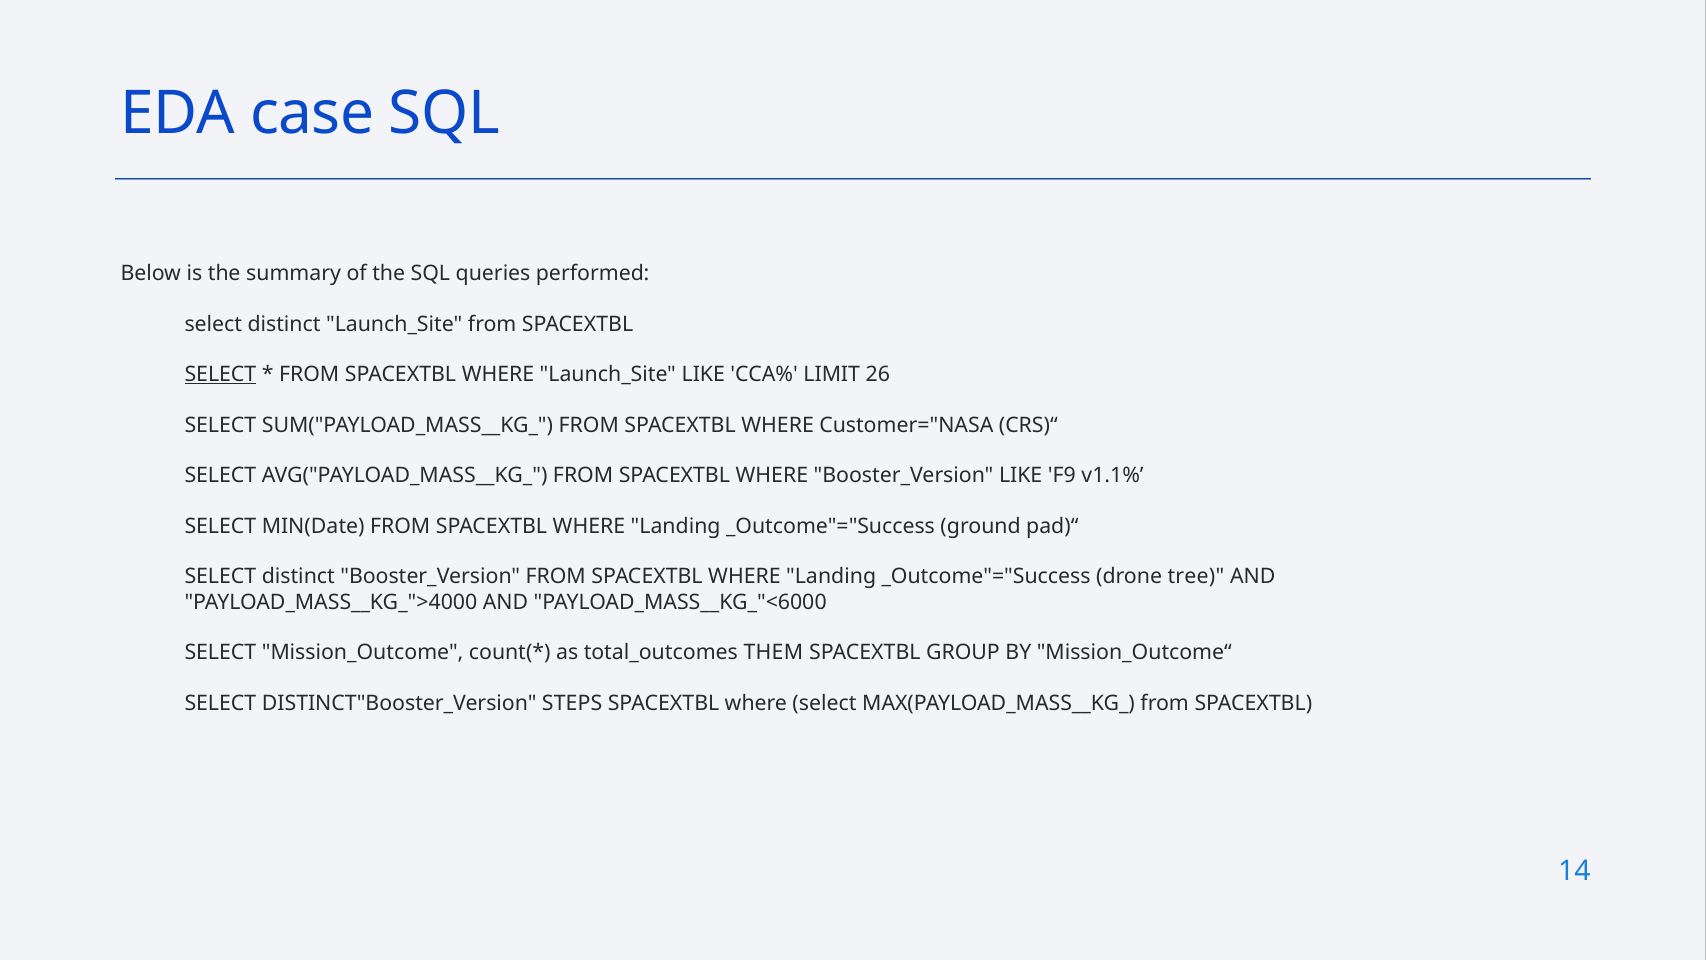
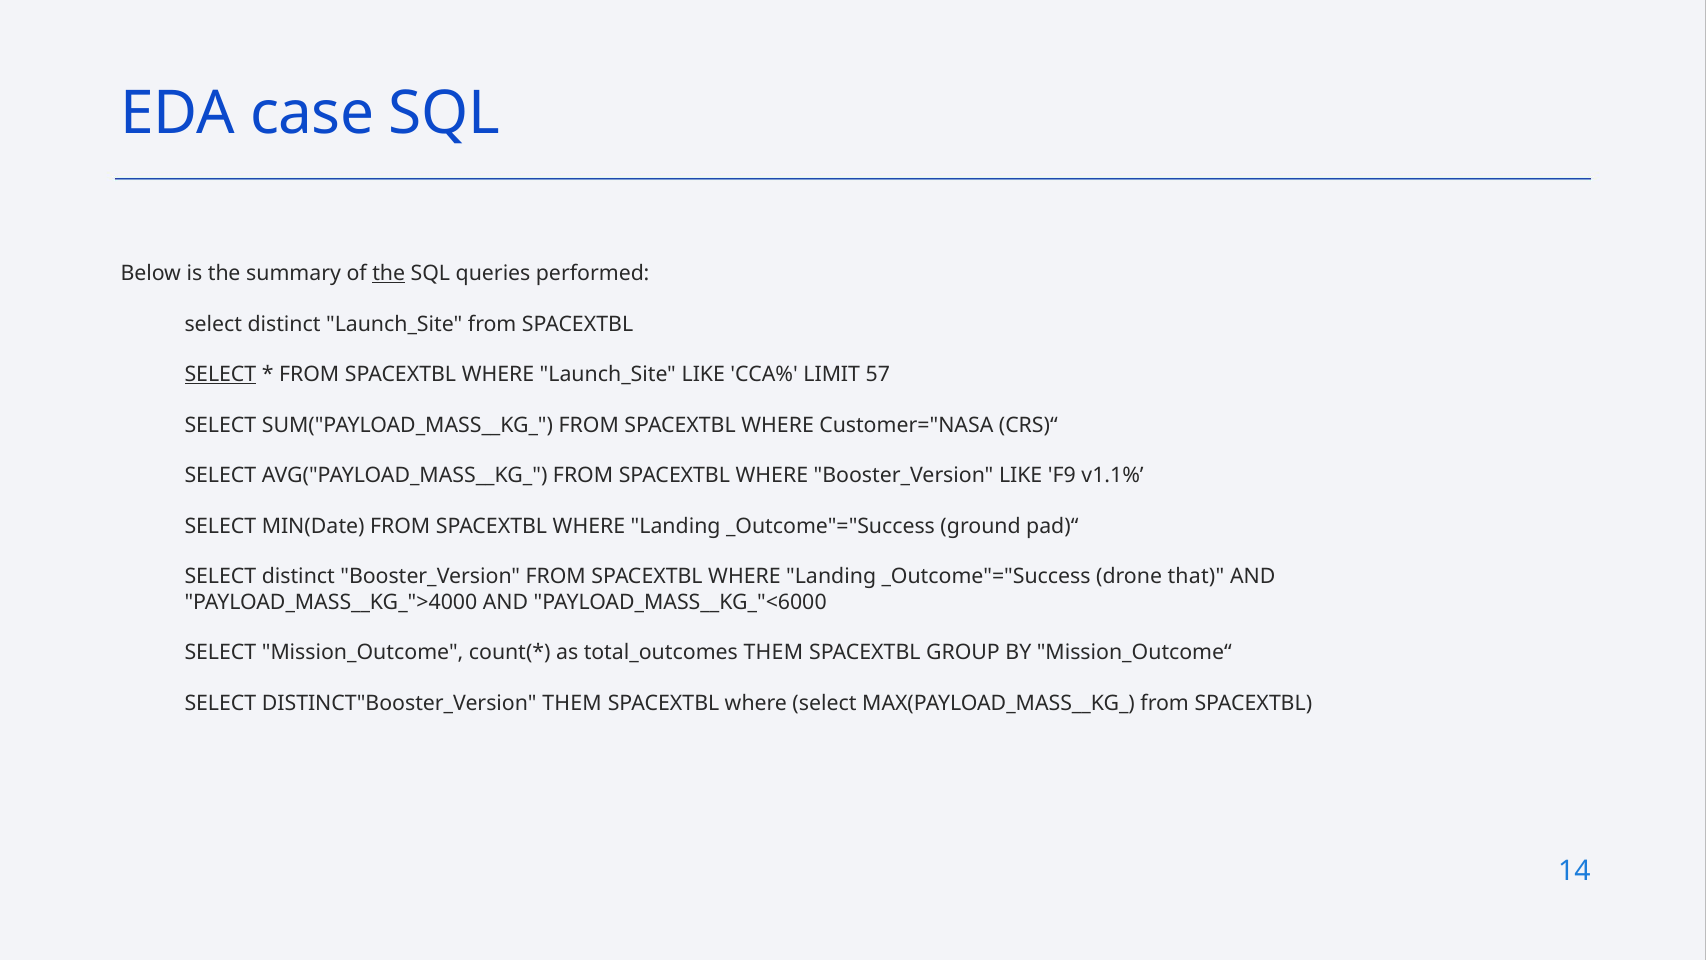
the at (389, 273) underline: none -> present
26: 26 -> 57
tree: tree -> that
DISTINCT"Booster_Version STEPS: STEPS -> THEM
